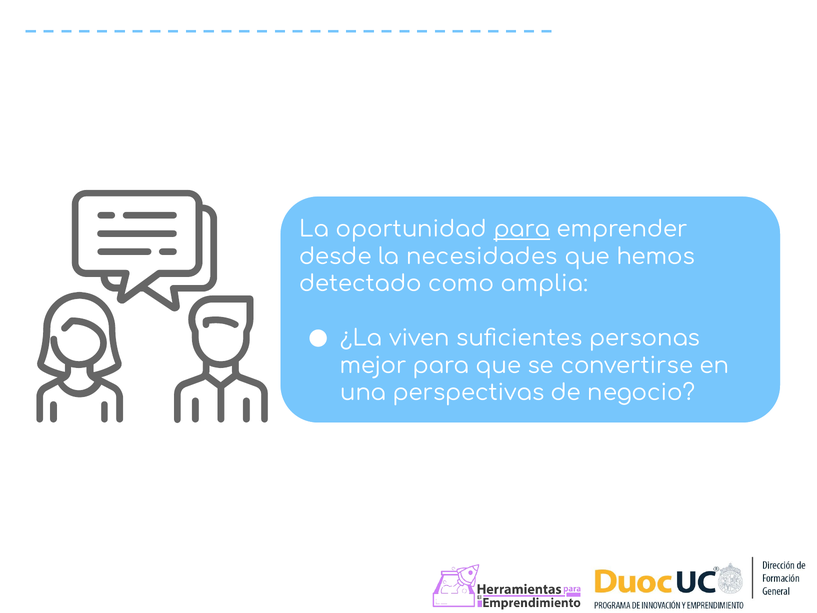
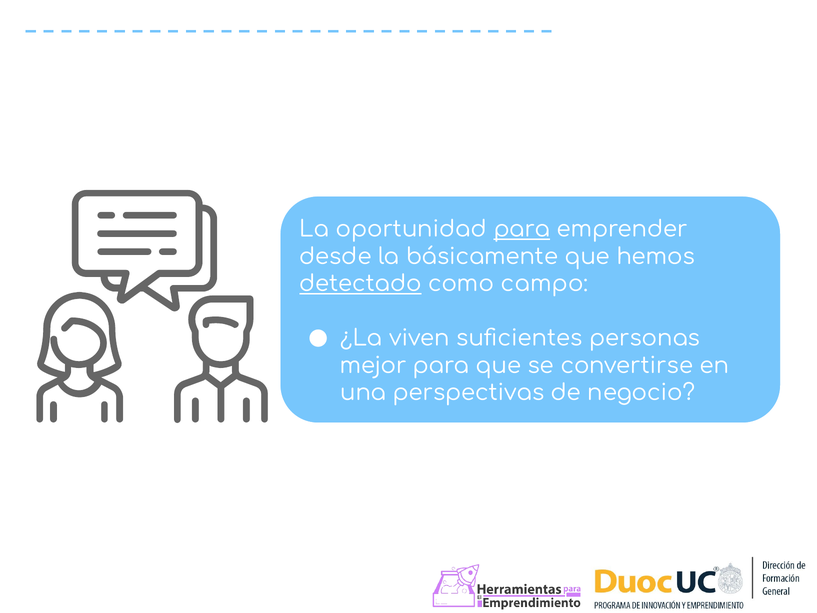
necesidades: necesidades -> básicamente
detectado underline: none -> present
amplia: amplia -> campo
